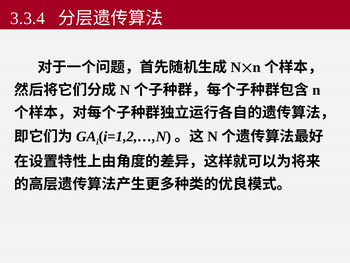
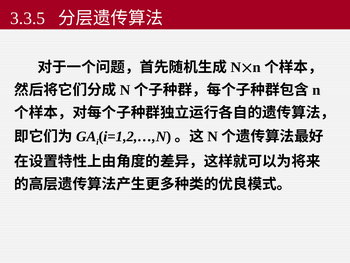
3.3.4: 3.3.4 -> 3.3.5
